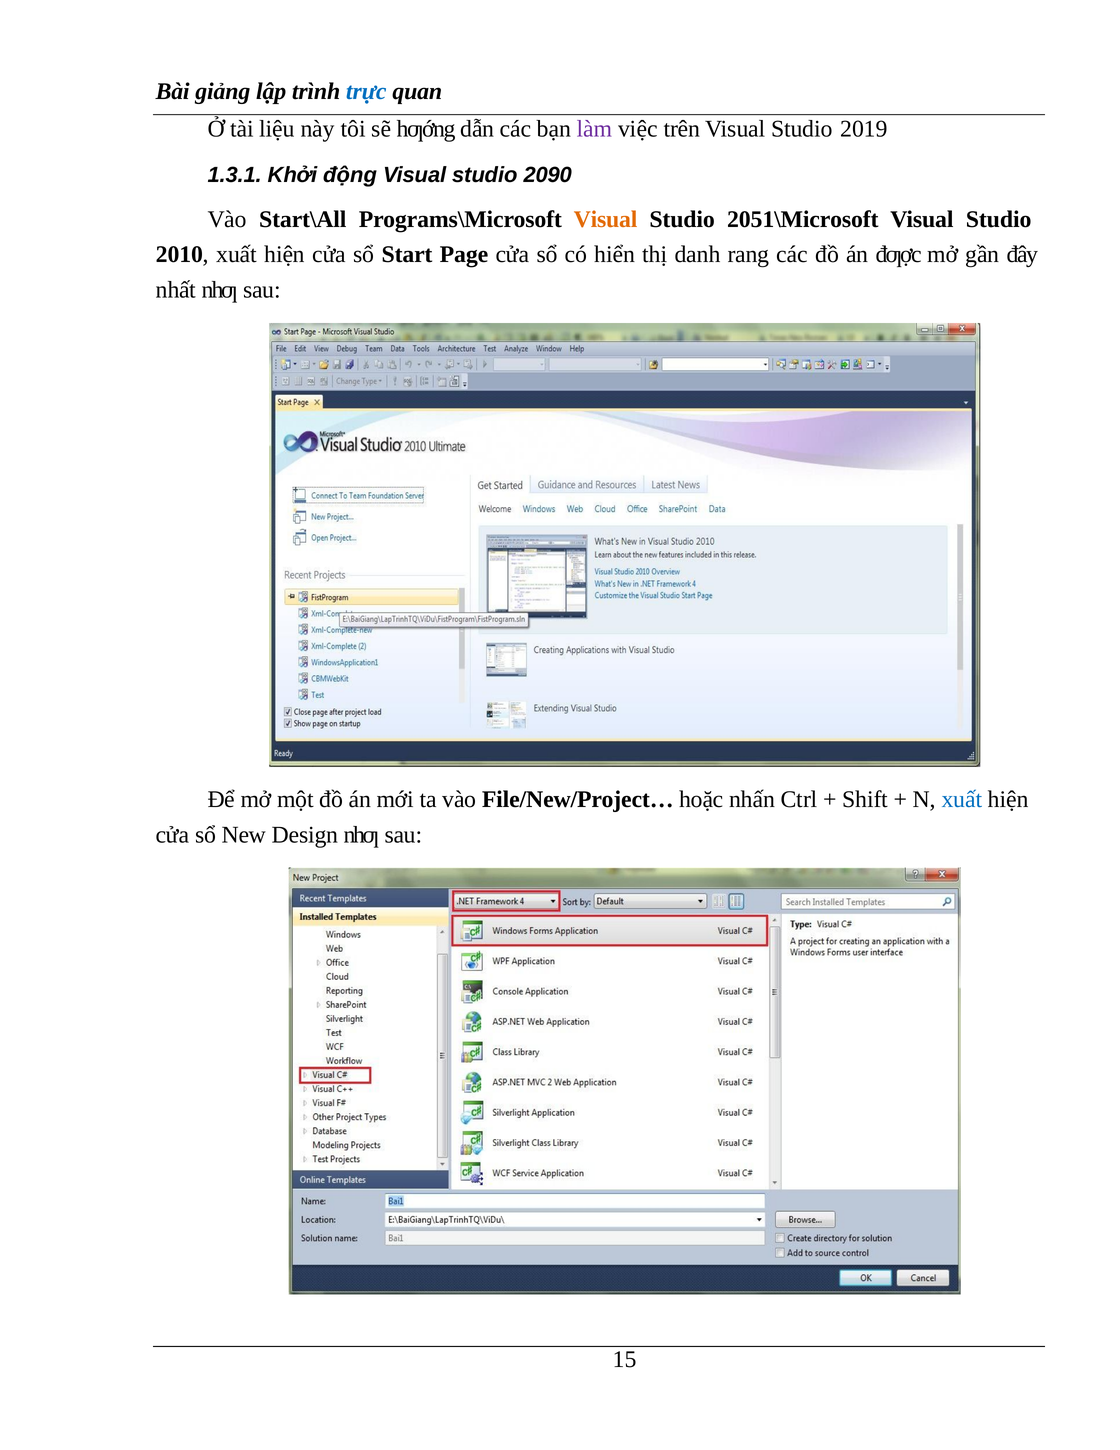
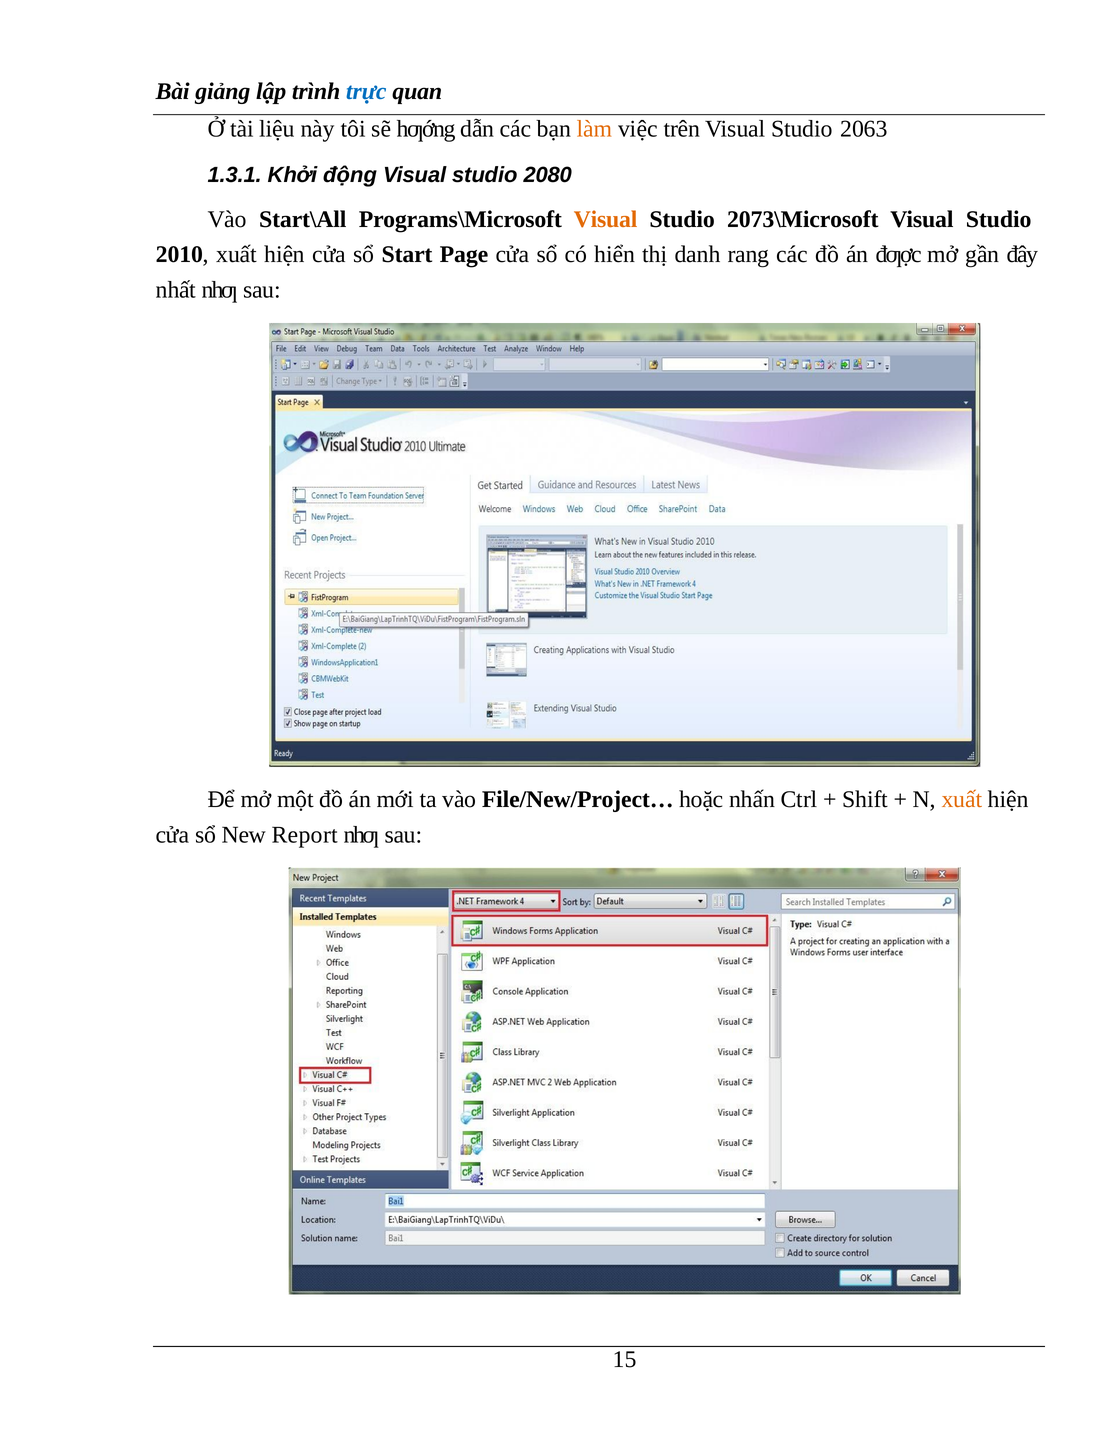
làm colour: purple -> orange
2019: 2019 -> 2063
2090: 2090 -> 2080
2051\Microsoft: 2051\Microsoft -> 2073\Microsoft
xuất at (962, 799) colour: blue -> orange
Design: Design -> Report
